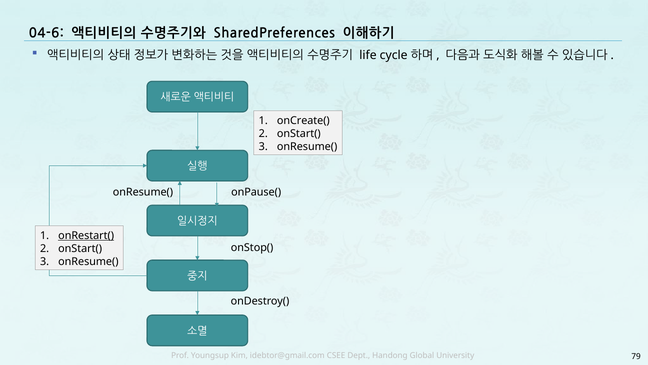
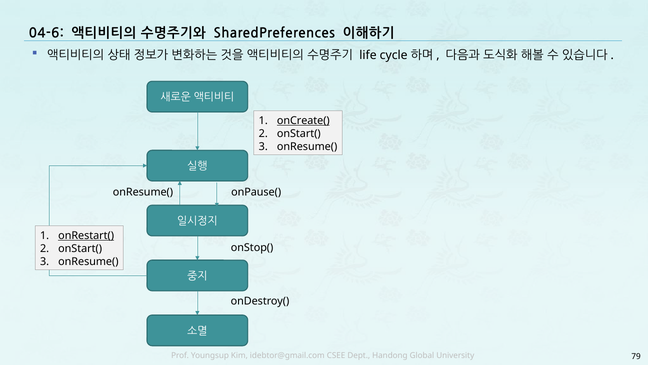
onCreate( underline: none -> present
